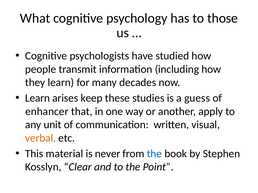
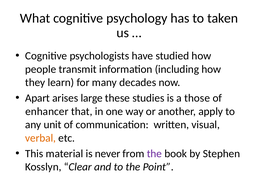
those: those -> taken
Learn at (38, 98): Learn -> Apart
keep: keep -> large
guess: guess -> those
the at (154, 154) colour: blue -> purple
